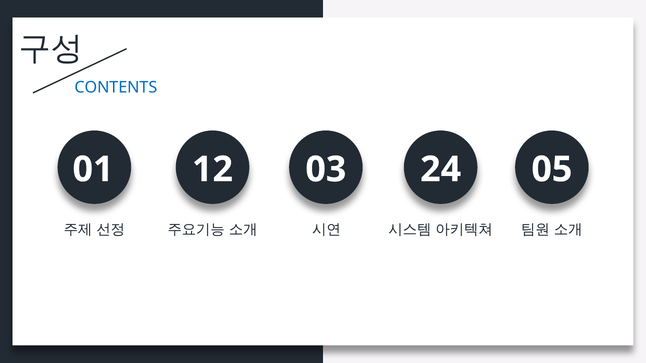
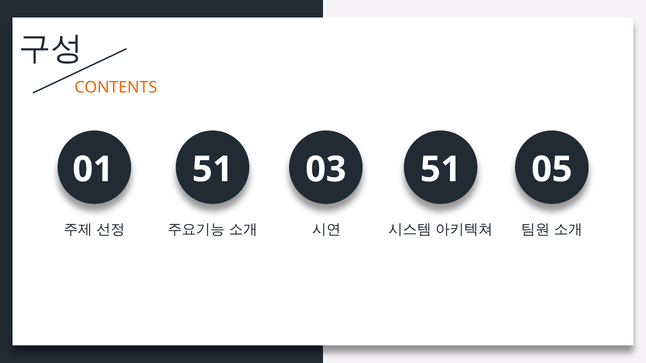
CONTENTS colour: blue -> orange
01 12: 12 -> 51
03 24: 24 -> 51
